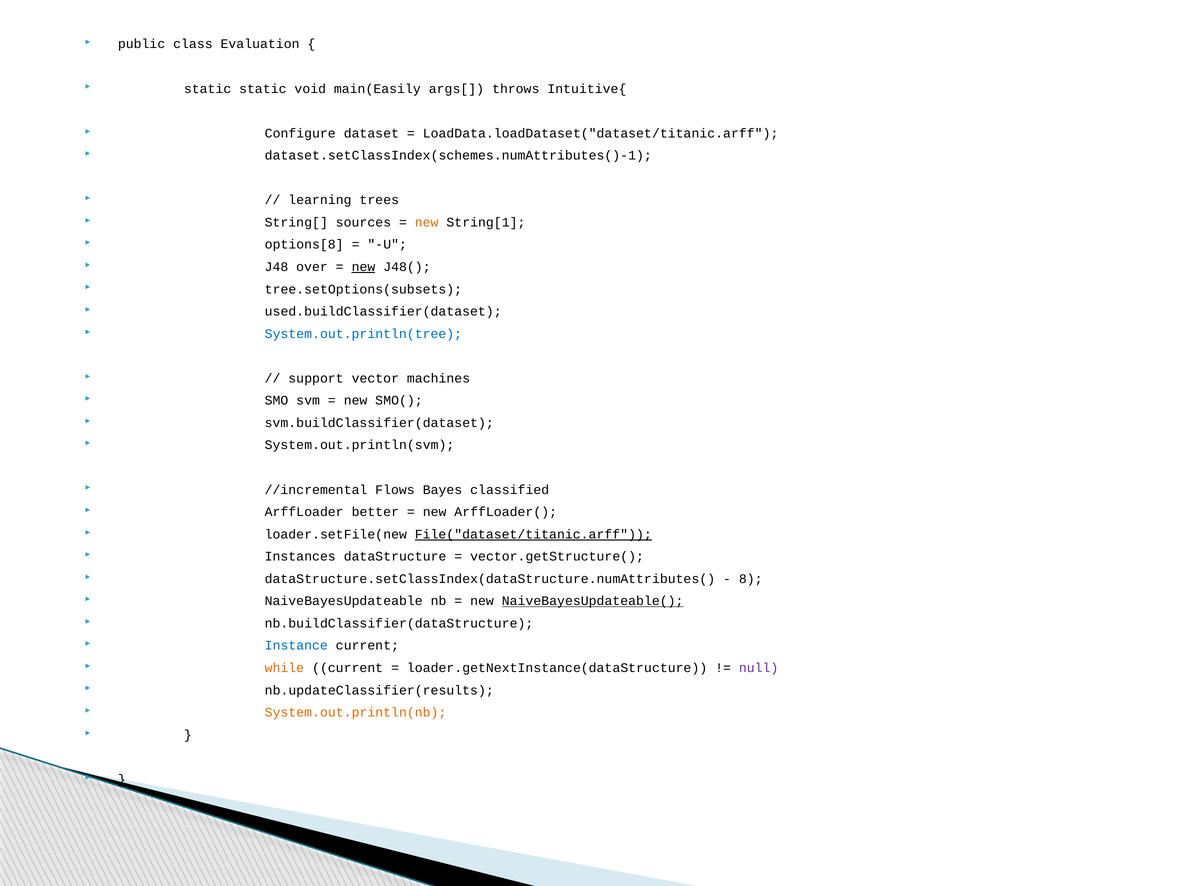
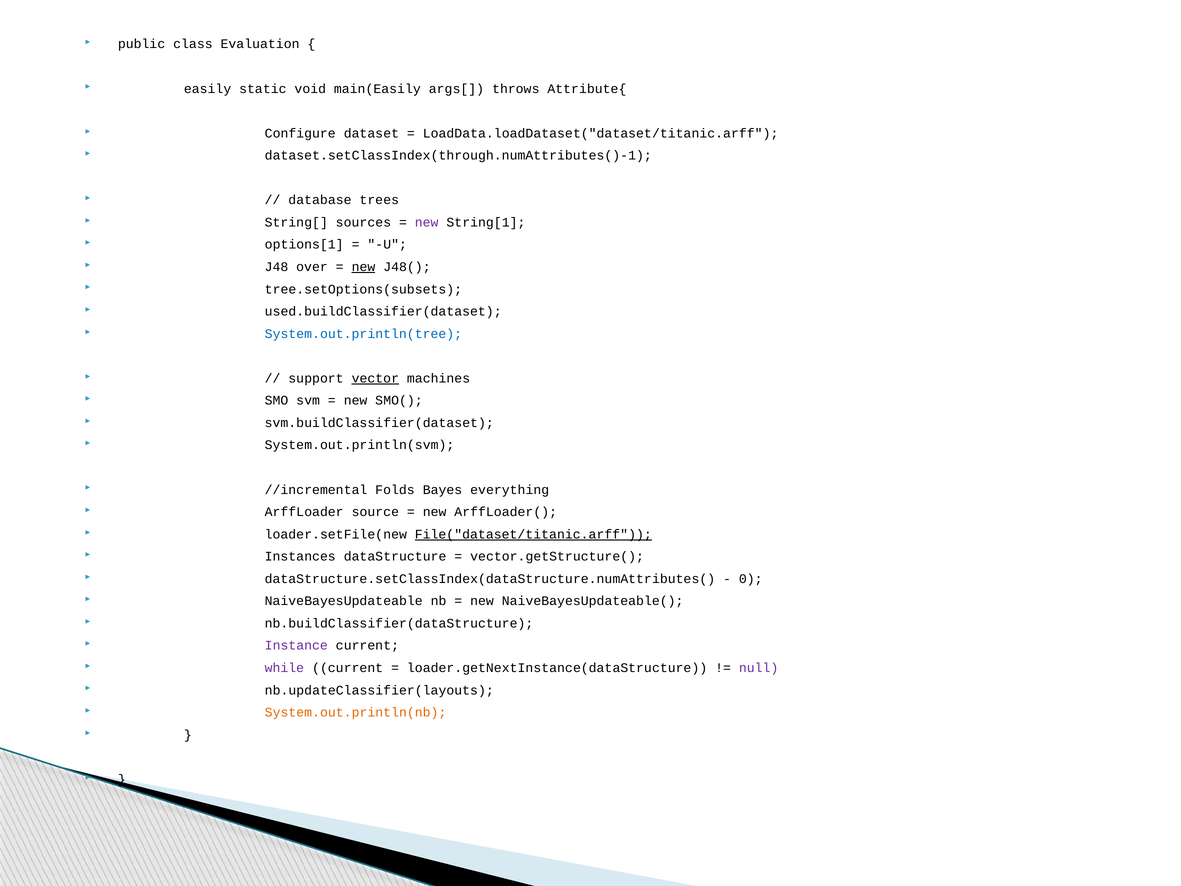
static at (208, 89): static -> easily
Intuitive{: Intuitive{ -> Attribute{
dataset.setClassIndex(schemes.numAttributes()-1: dataset.setClassIndex(schemes.numAttributes()-1 -> dataset.setClassIndex(through.numAttributes()-1
learning: learning -> database
new at (427, 222) colour: orange -> purple
options[8: options[8 -> options[1
vector underline: none -> present
Flows: Flows -> Folds
classified: classified -> everything
better: better -> source
8: 8 -> 0
NaiveBayesUpdateable( underline: present -> none
Instance colour: blue -> purple
while colour: orange -> purple
nb.updateClassifier(results: nb.updateClassifier(results -> nb.updateClassifier(layouts
